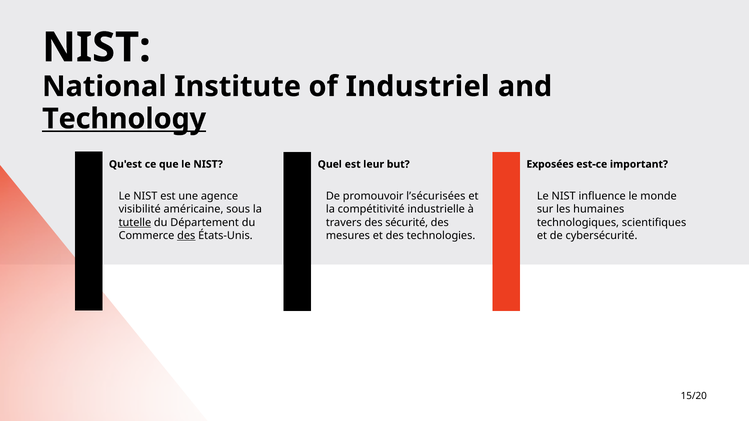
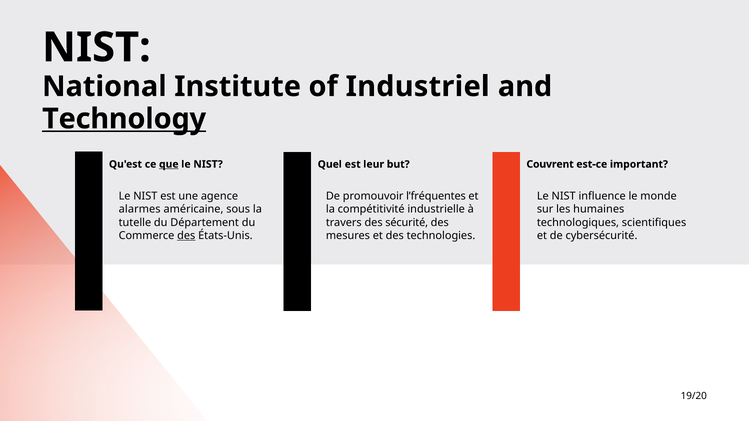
que underline: none -> present
Exposées: Exposées -> Couvrent
l’sécurisées: l’sécurisées -> l’fréquentes
visibilité: visibilité -> alarmes
tutelle underline: present -> none
15/20: 15/20 -> 19/20
